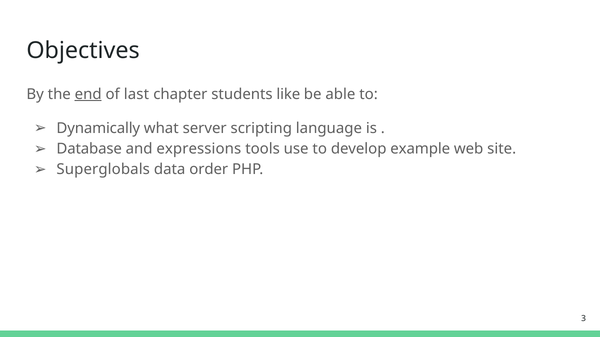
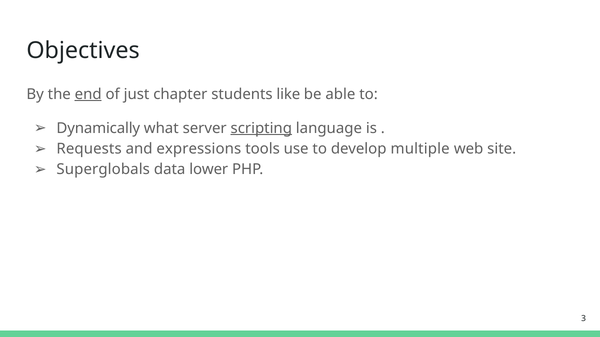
last: last -> just
scripting underline: none -> present
Database: Database -> Requests
example: example -> multiple
order: order -> lower
